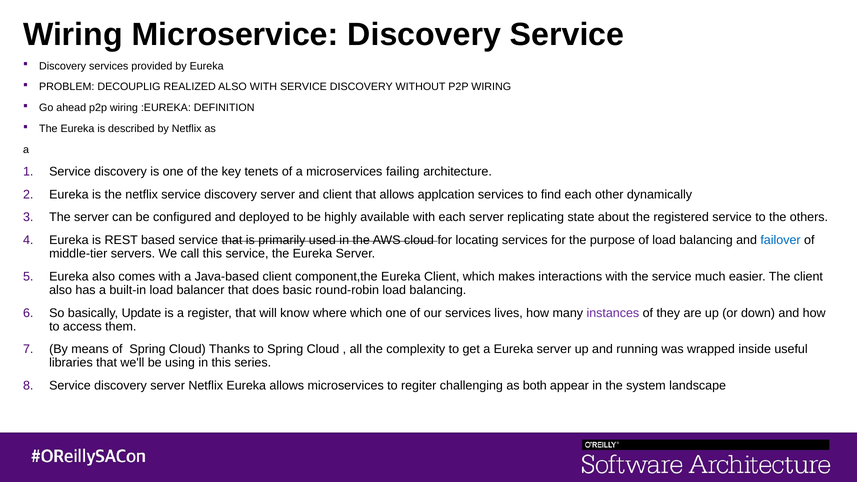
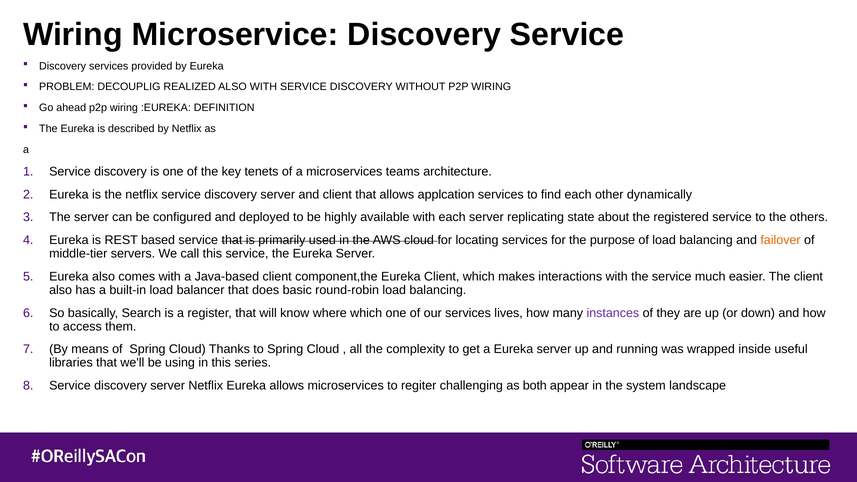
failing: failing -> teams
failover colour: blue -> orange
Update: Update -> Search
